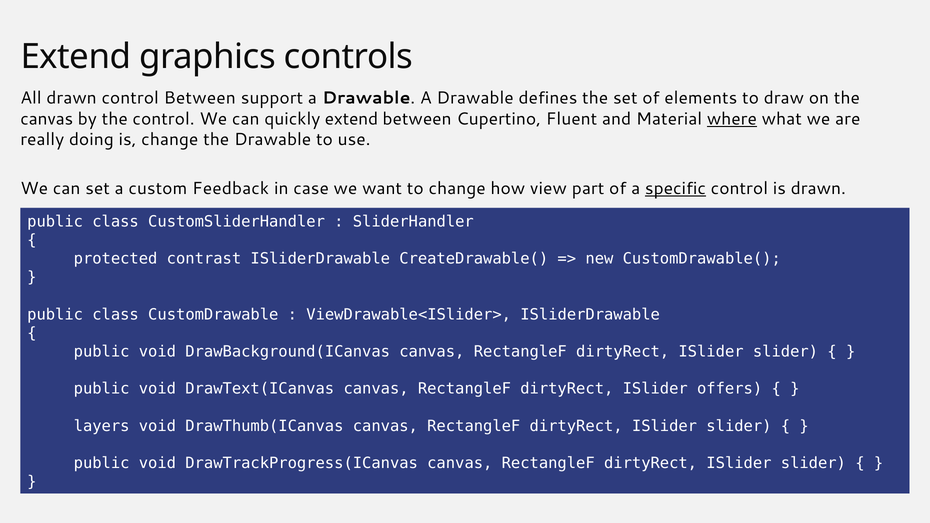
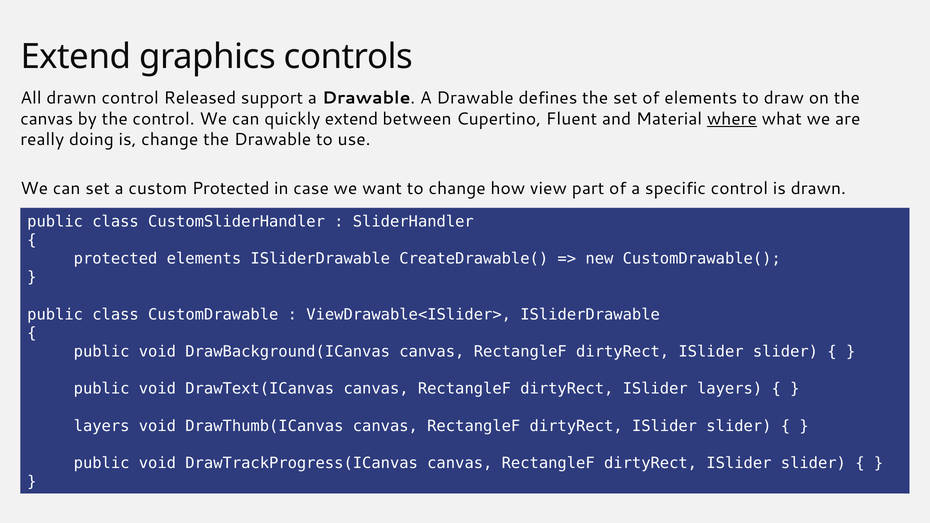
control Between: Between -> Released
custom Feedback: Feedback -> Protected
specific underline: present -> none
protected contrast: contrast -> elements
ISlider offers: offers -> layers
